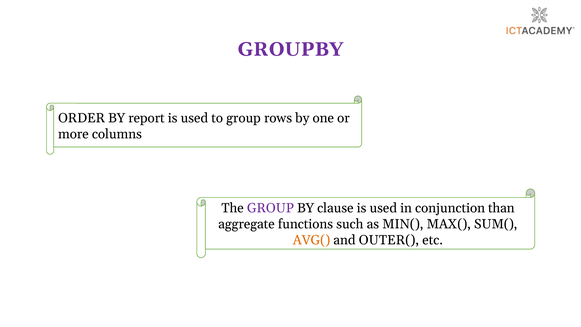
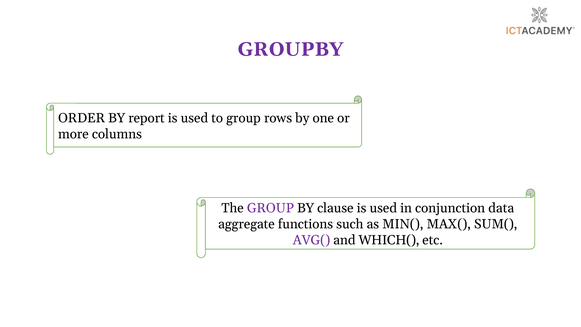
than: than -> data
AVG( colour: orange -> purple
OUTER(: OUTER( -> WHICH(
